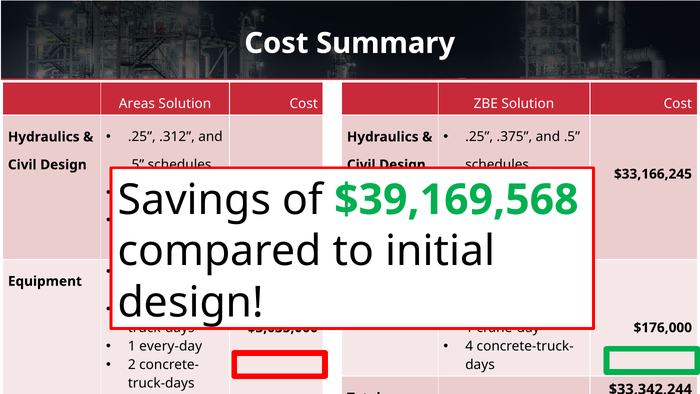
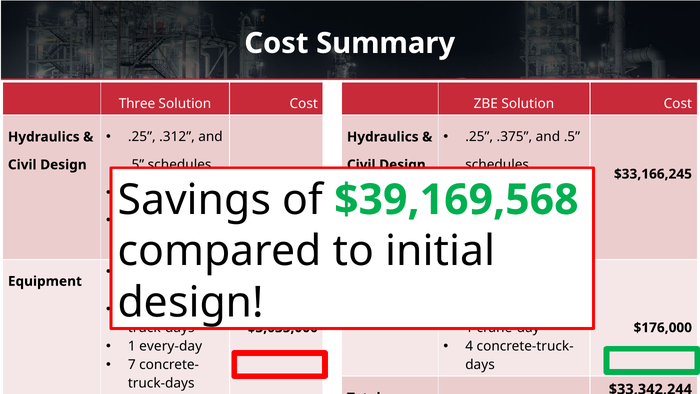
Areas: Areas -> Three
2 at (132, 365): 2 -> 7
